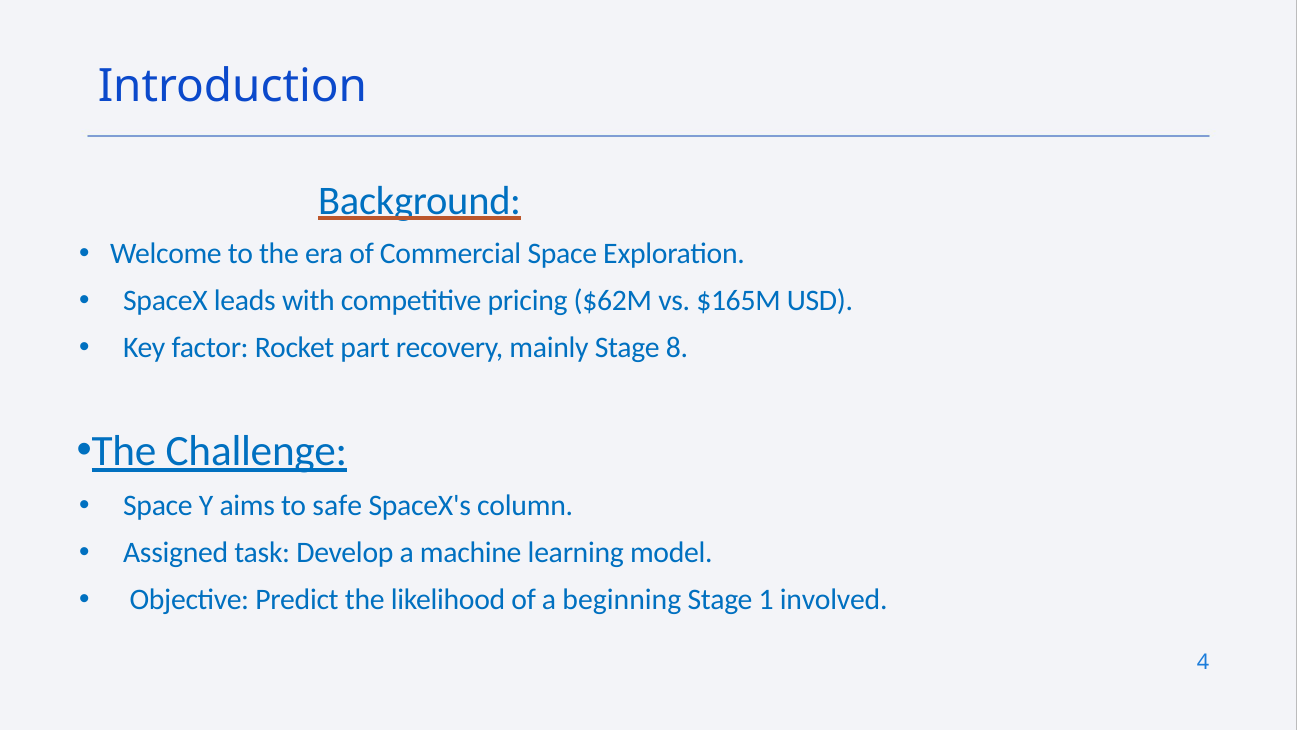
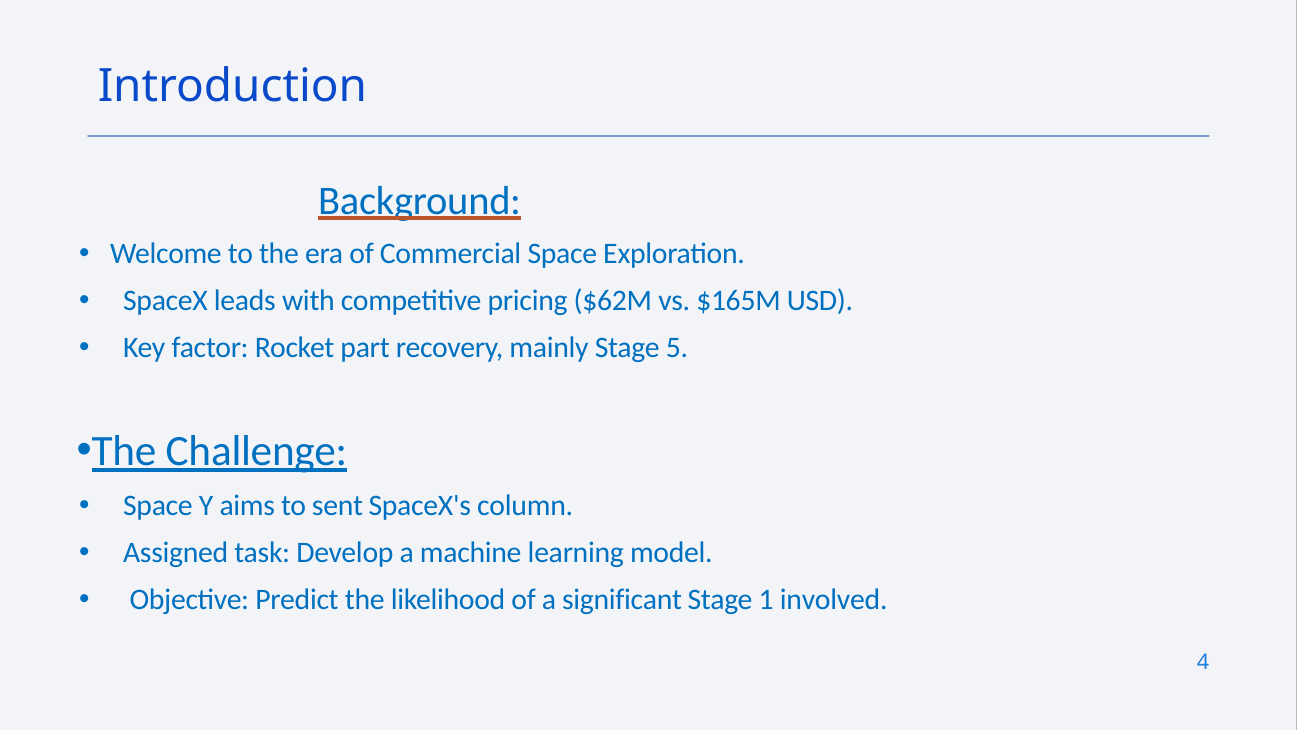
8: 8 -> 5
safe: safe -> sent
beginning: beginning -> significant
